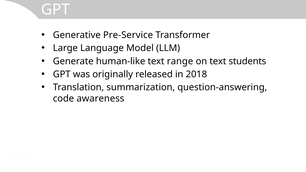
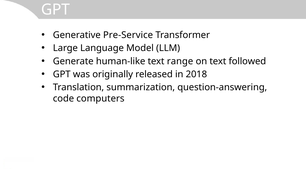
students: students -> followed
awareness: awareness -> computers
